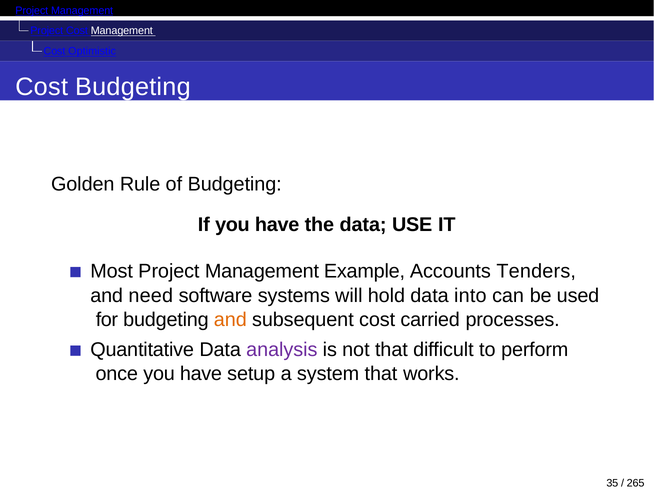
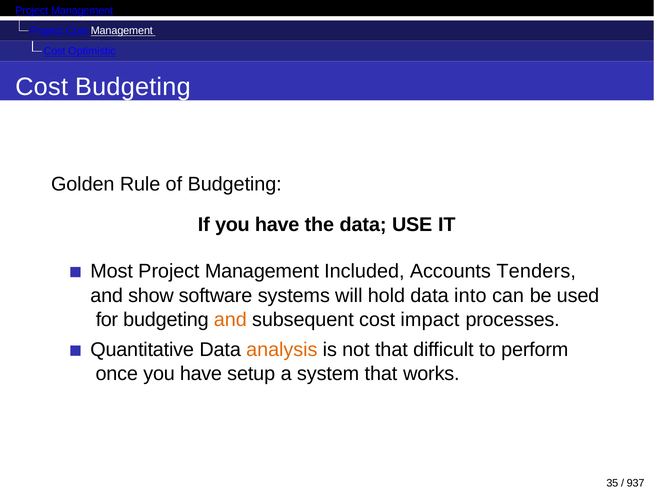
Example: Example -> Included
need: need -> show
carried: carried -> impact
analysis colour: purple -> orange
265: 265 -> 937
